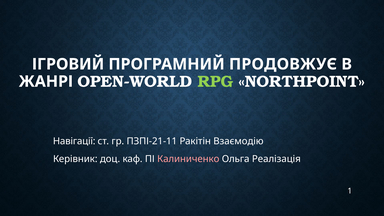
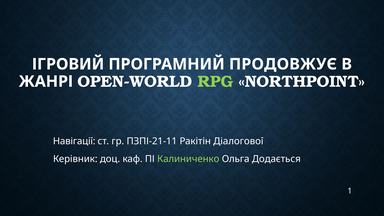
Взаємодію: Взаємодію -> Діалогової
Калиниченко colour: pink -> light green
Реалізація: Реалізація -> Додається
